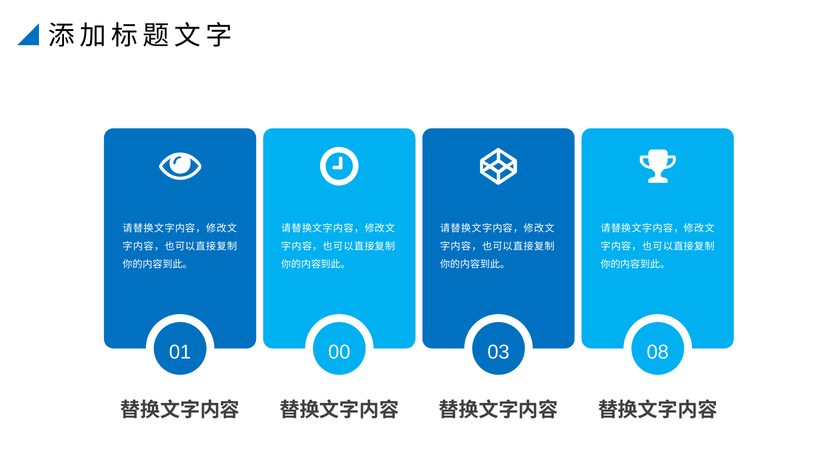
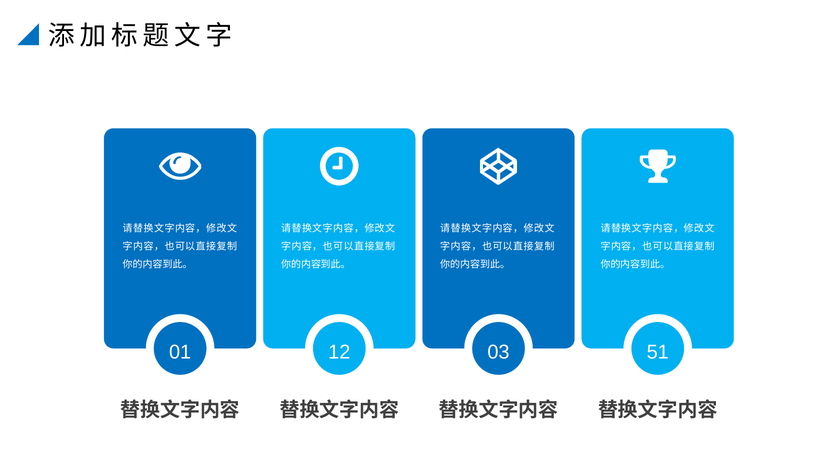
00: 00 -> 12
08: 08 -> 51
